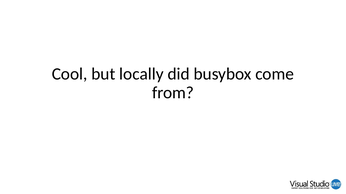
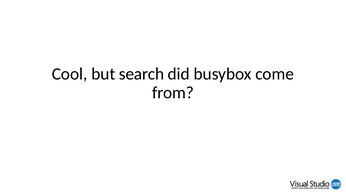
locally: locally -> search
